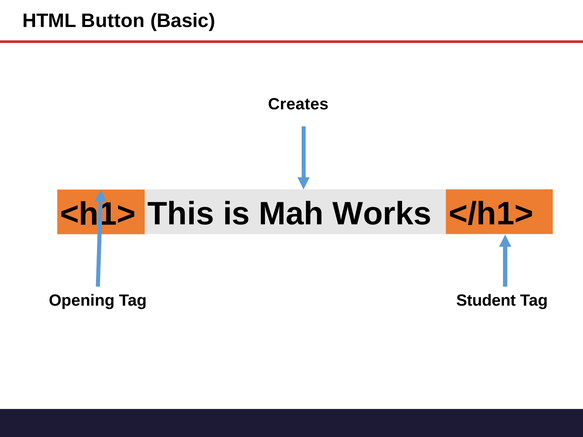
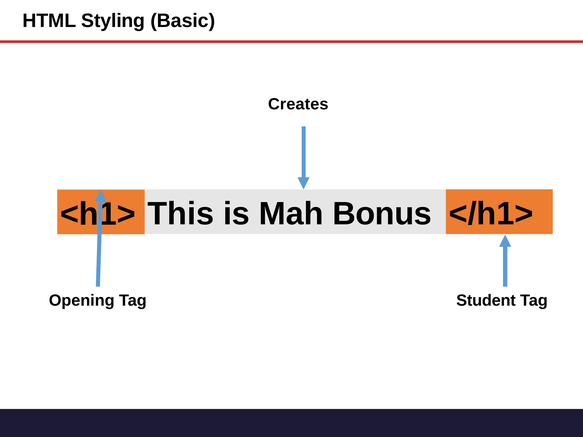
Button: Button -> Styling
Works: Works -> Bonus
